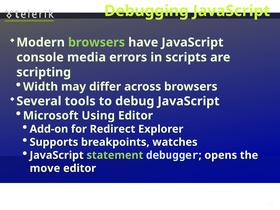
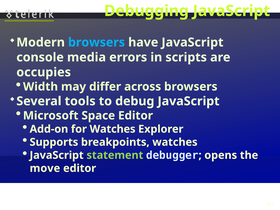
browsers at (97, 42) colour: light green -> light blue
scripting: scripting -> occupies
Using: Using -> Space
for Redirect: Redirect -> Watches
